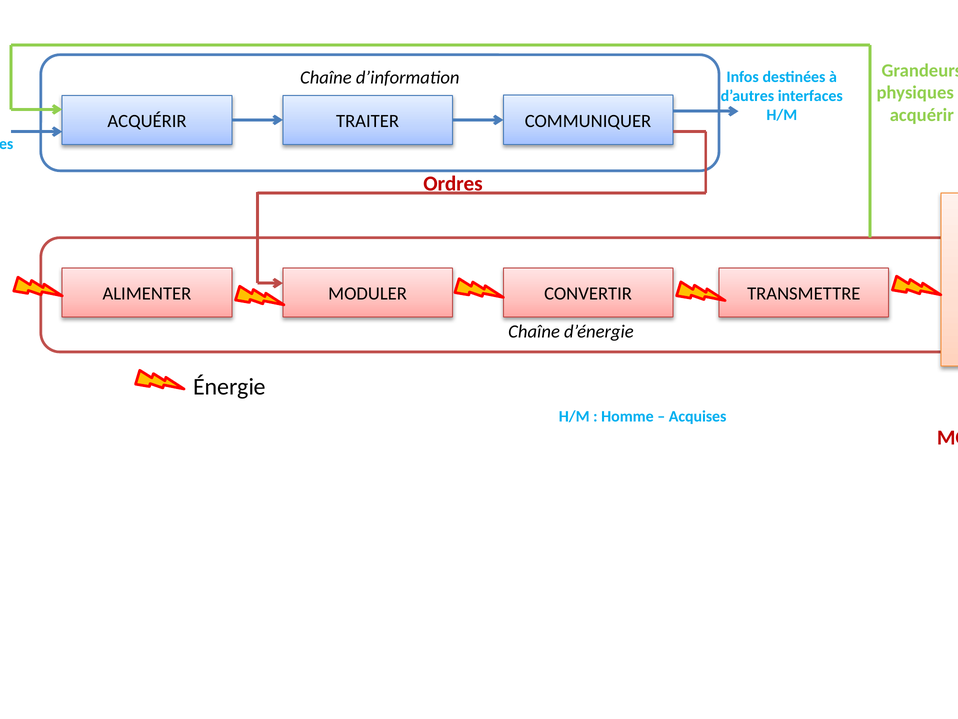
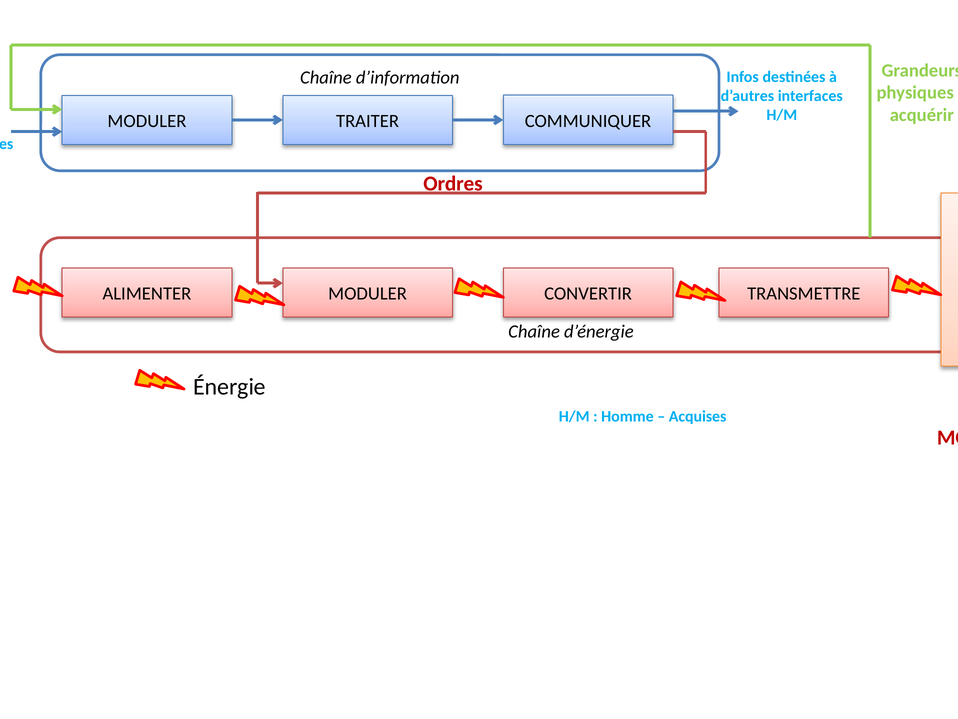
ACQUÉRIR at (147, 121): ACQUÉRIR -> MODULER
